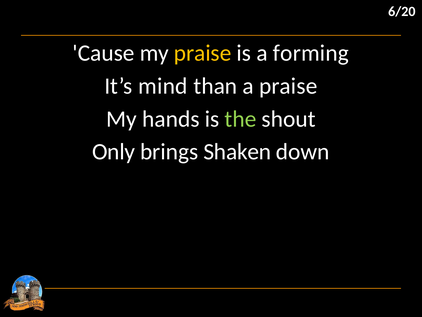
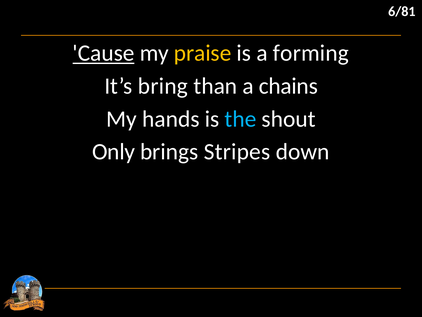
6/20: 6/20 -> 6/81
Cause underline: none -> present
mind: mind -> bring
a praise: praise -> chains
the colour: light green -> light blue
Shaken: Shaken -> Stripes
